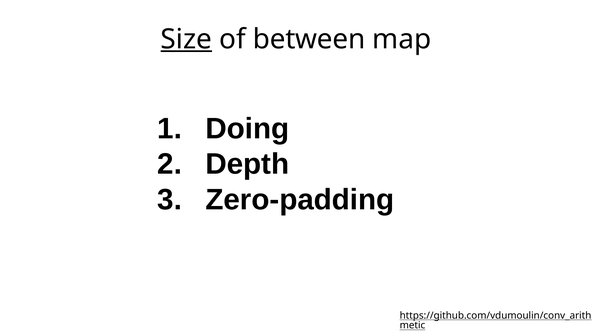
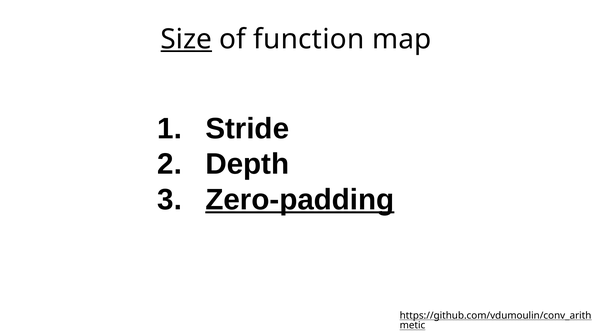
between: between -> function
Doing: Doing -> Stride
Zero-padding underline: none -> present
